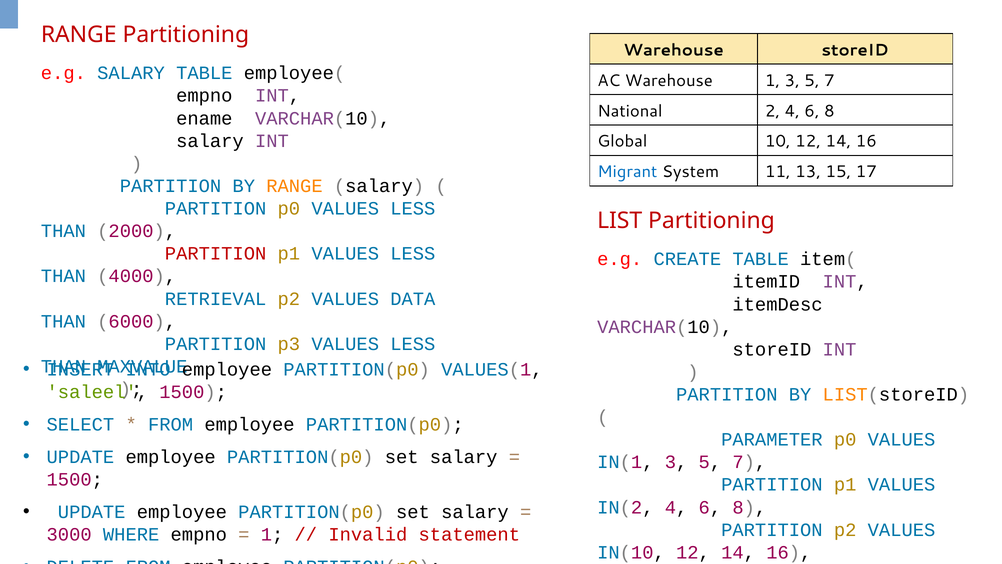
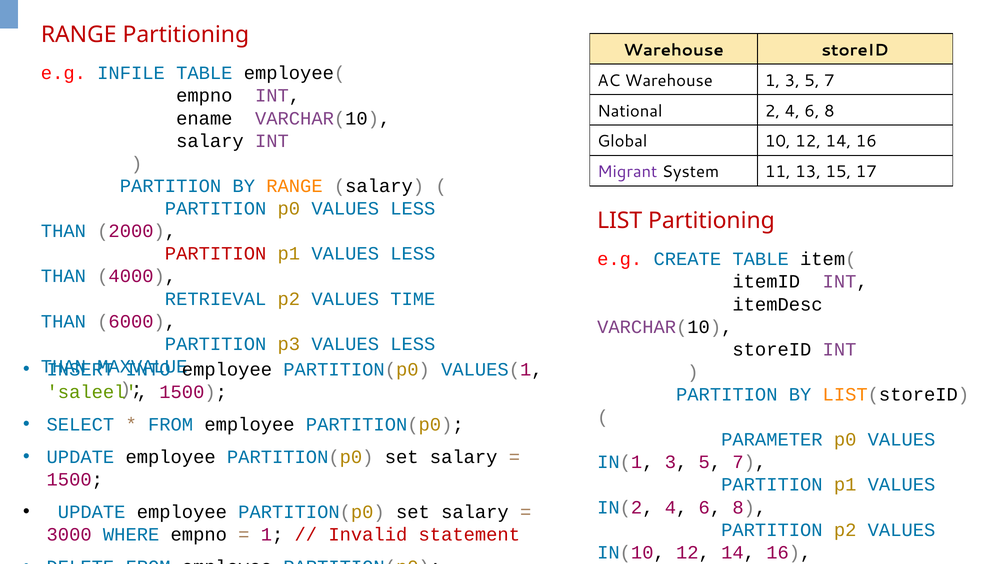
e.g SALARY: SALARY -> INFILE
Migrant colour: blue -> purple
DATA: DATA -> TIME
